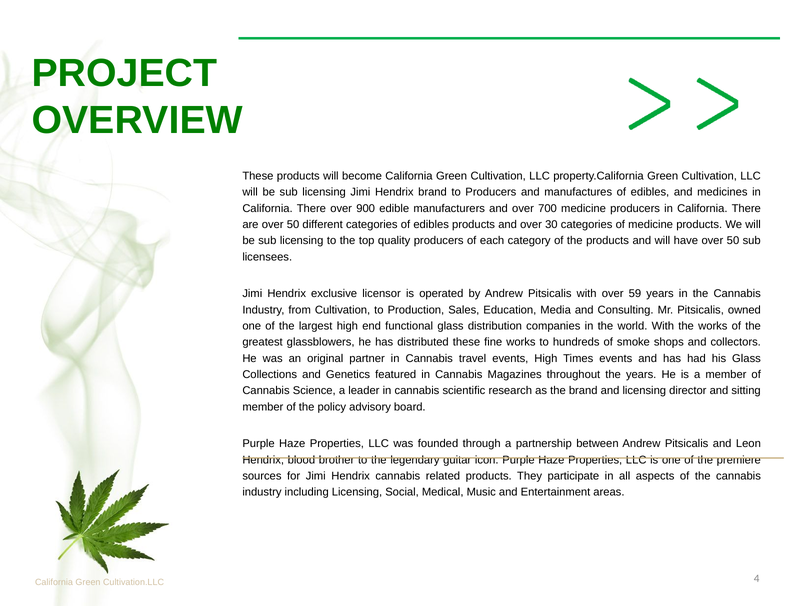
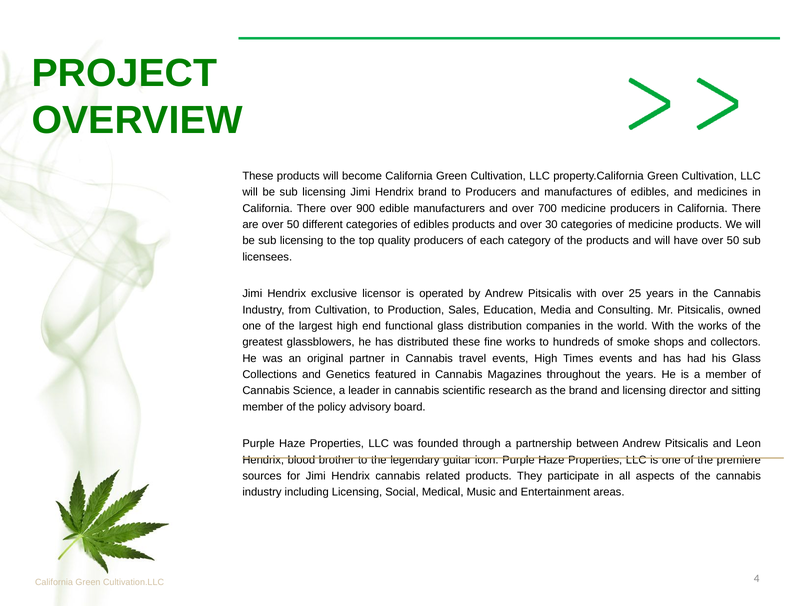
59: 59 -> 25
